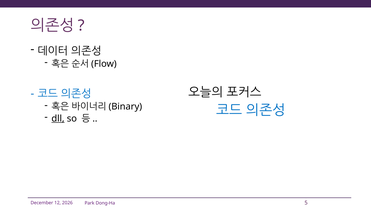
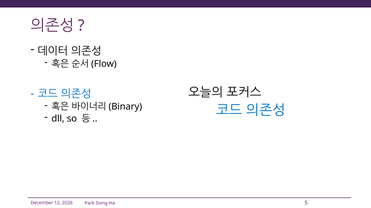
dll underline: present -> none
